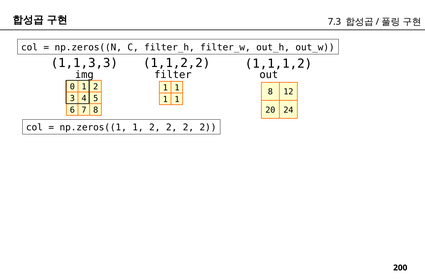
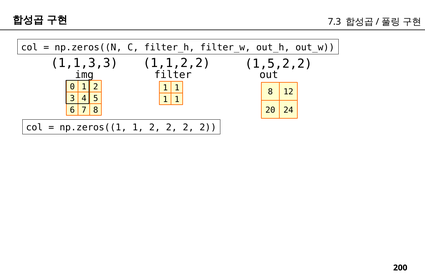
1,1,1,2: 1,1,1,2 -> 1,5,2,2
